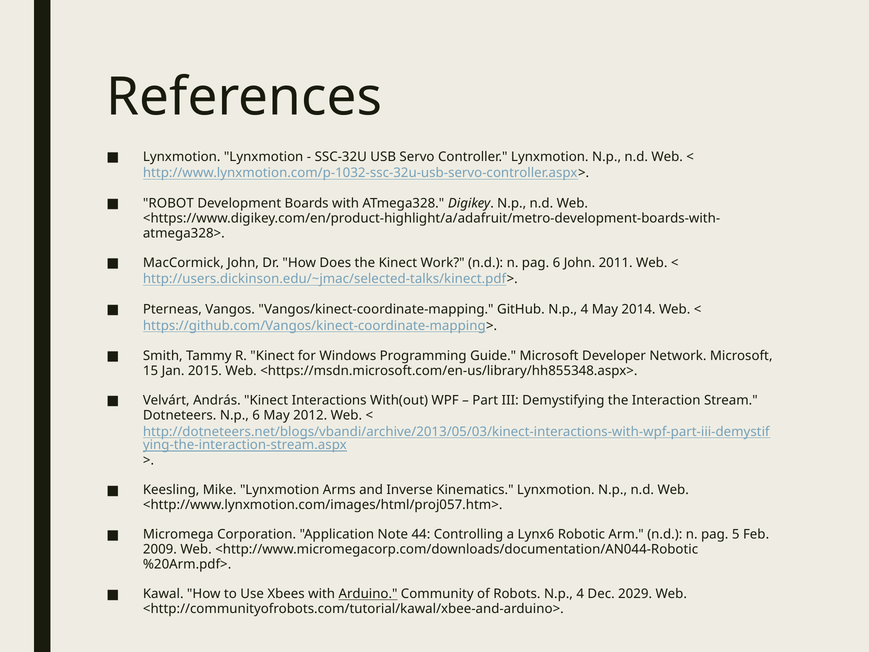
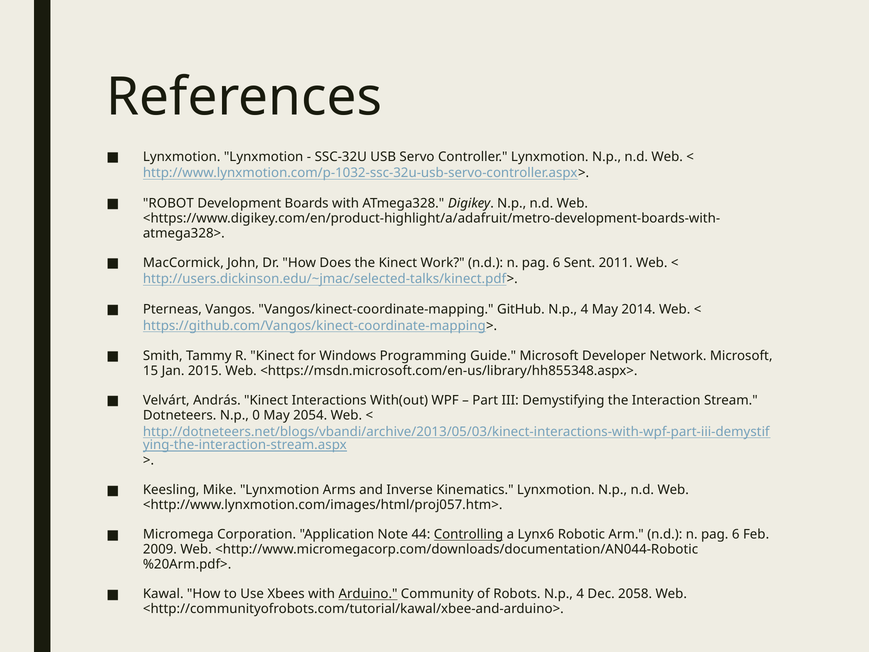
6 John: John -> Sent
N.p 6: 6 -> 0
2012: 2012 -> 2054
Controlling underline: none -> present
5 at (736, 534): 5 -> 6
2029: 2029 -> 2058
